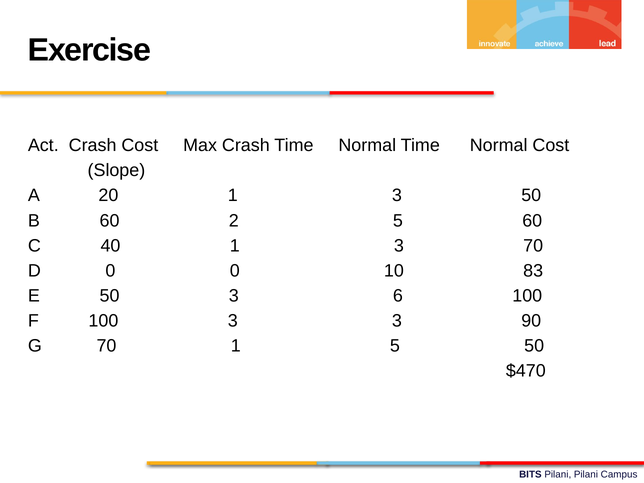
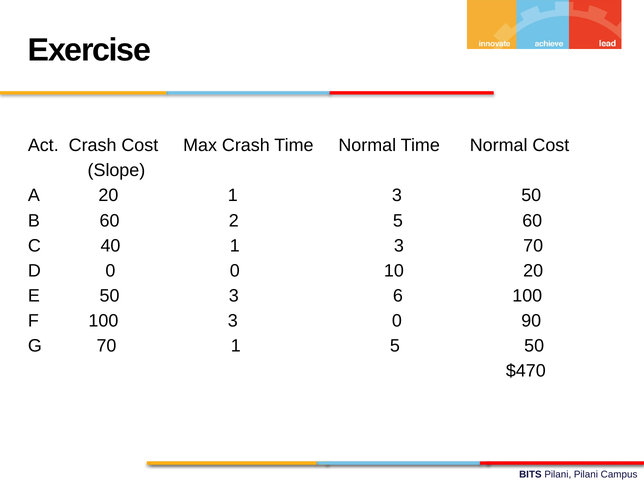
10 83: 83 -> 20
3 3: 3 -> 0
